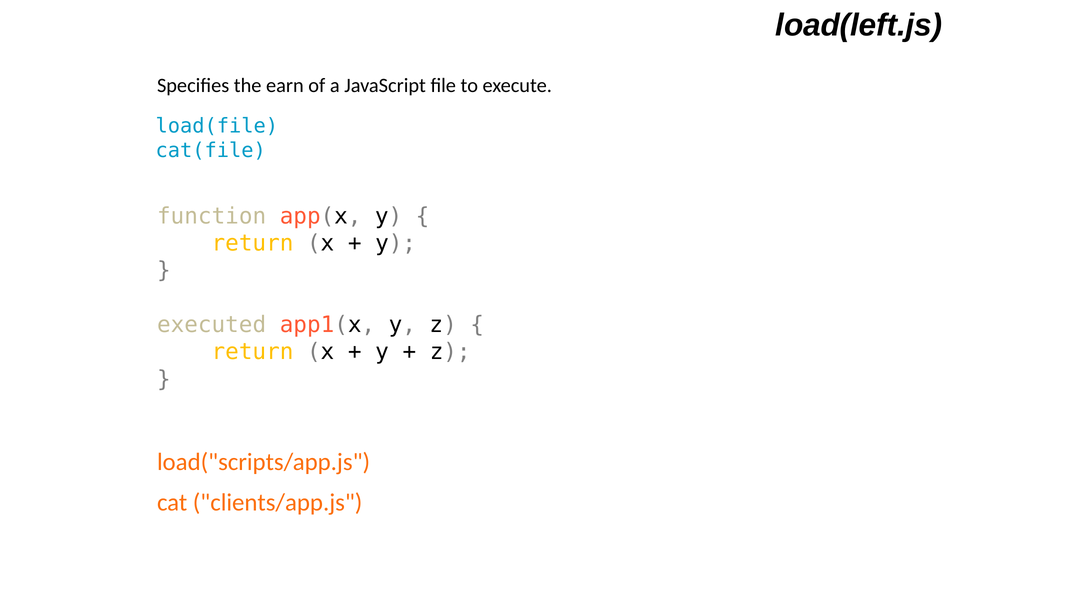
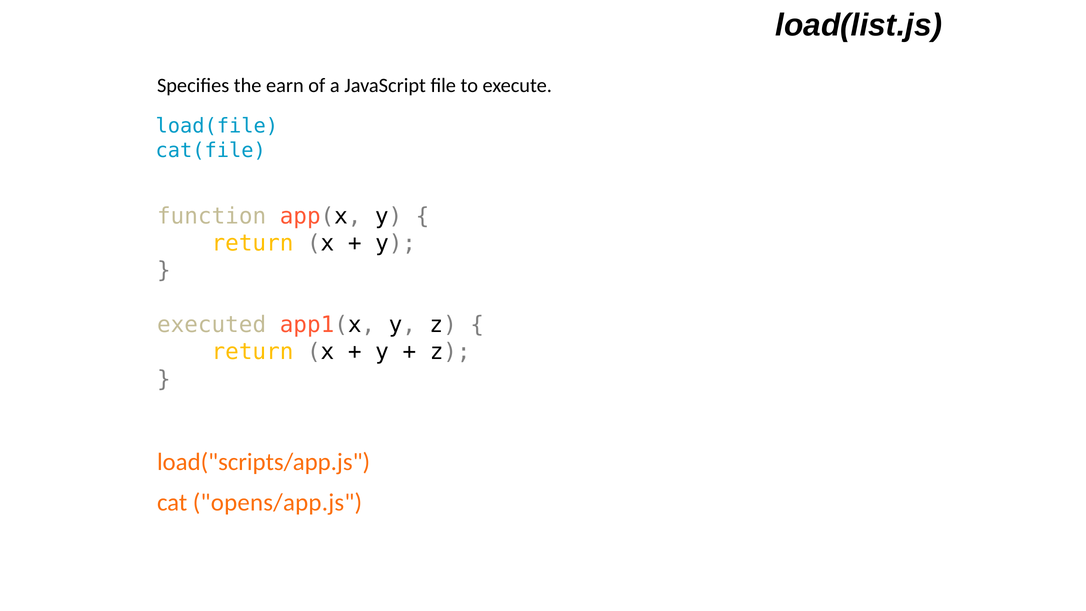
load(left.js: load(left.js -> load(list.js
clients/app.js: clients/app.js -> opens/app.js
